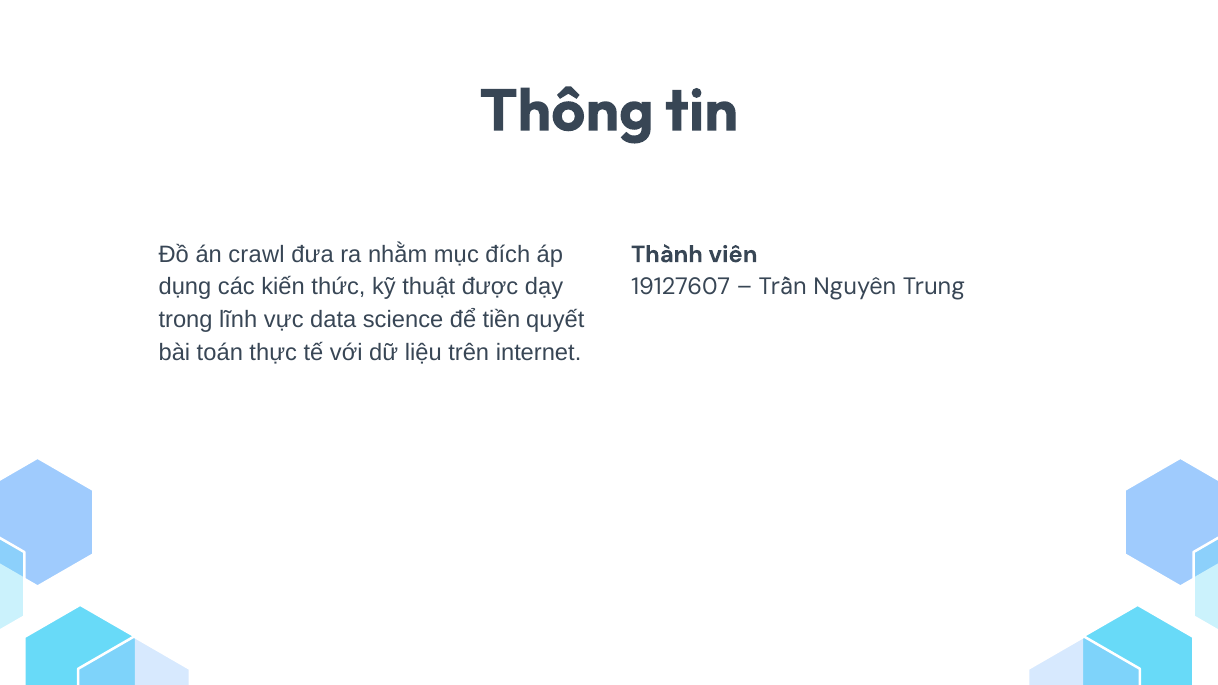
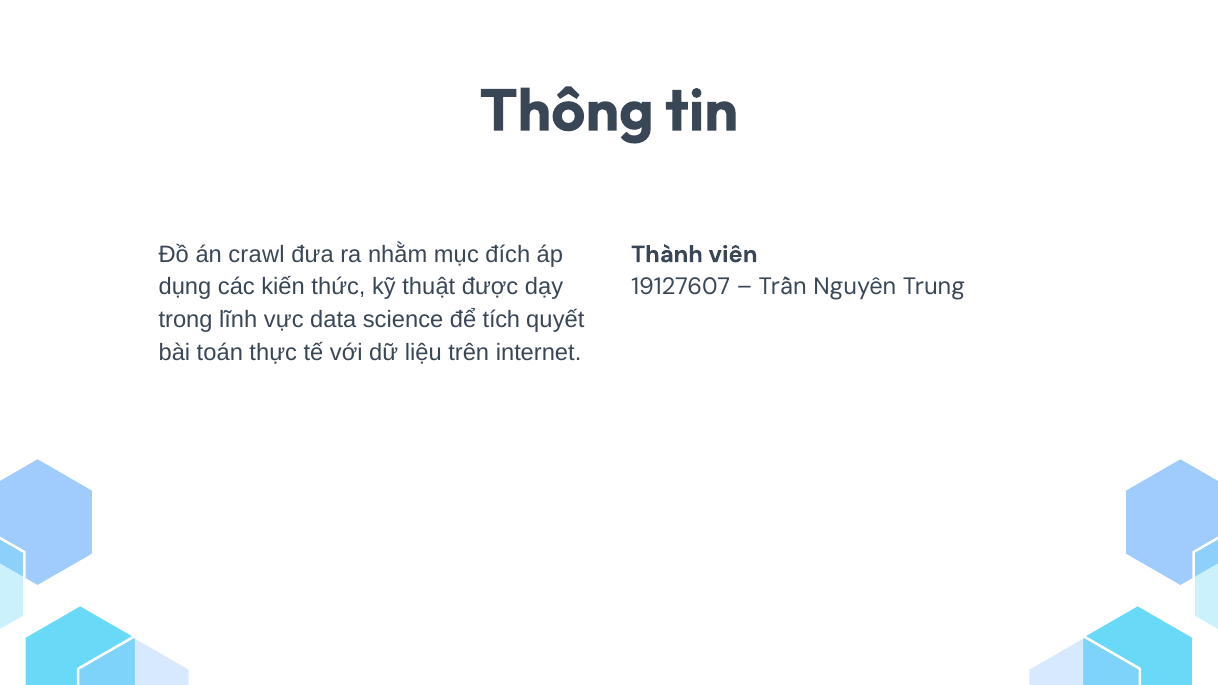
tiền: tiền -> tích
